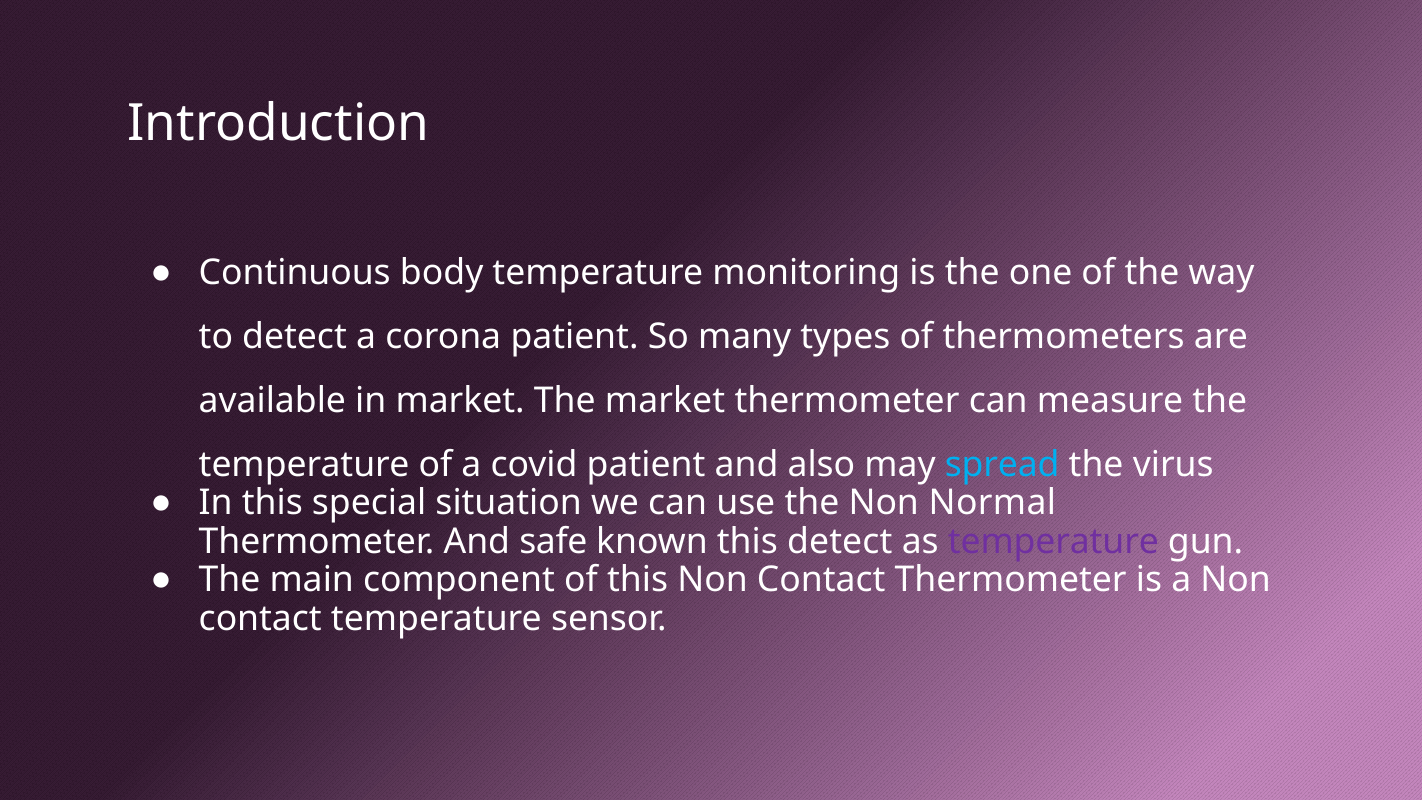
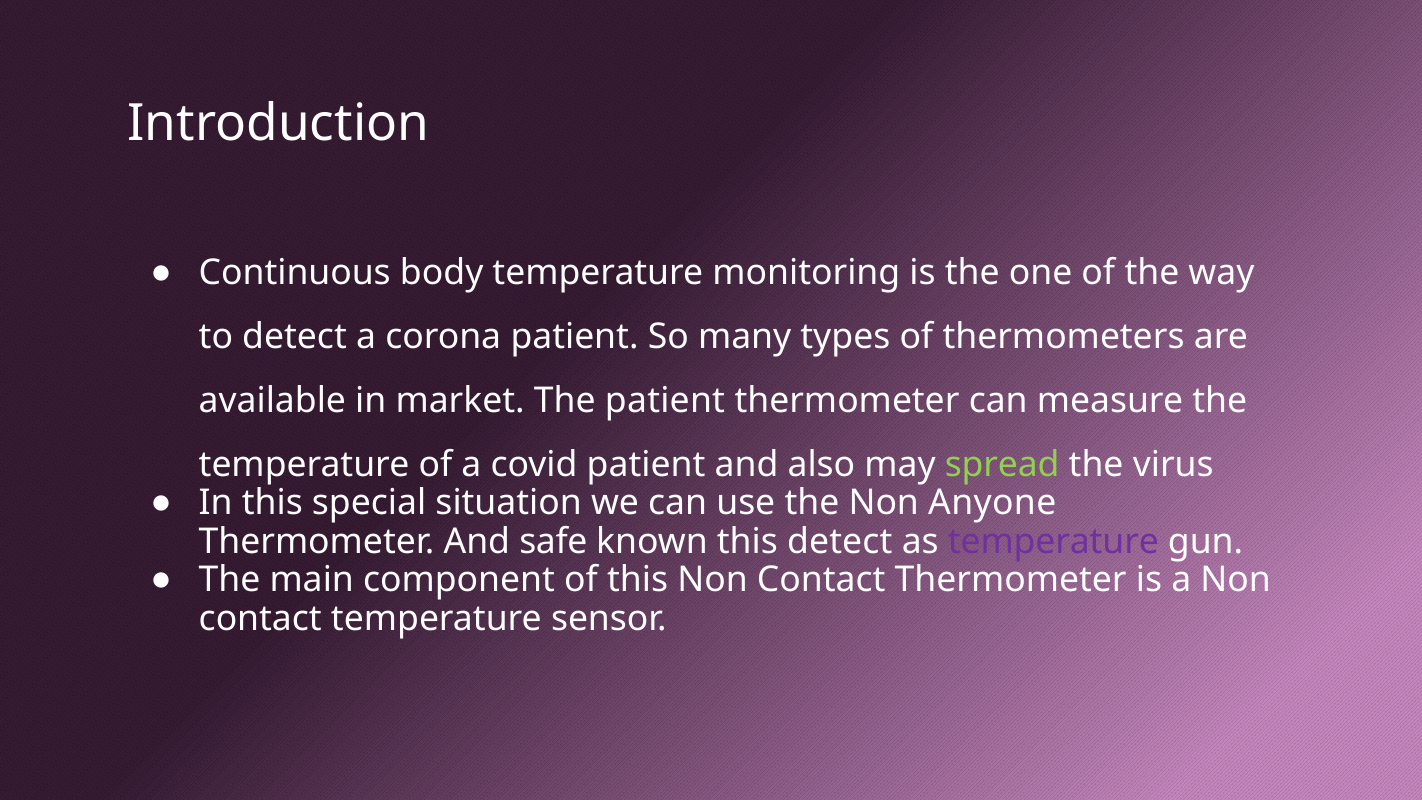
The market: market -> patient
spread colour: light blue -> light green
Normal: Normal -> Anyone
